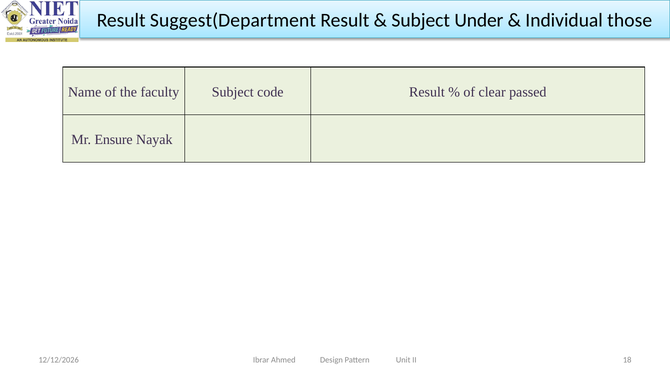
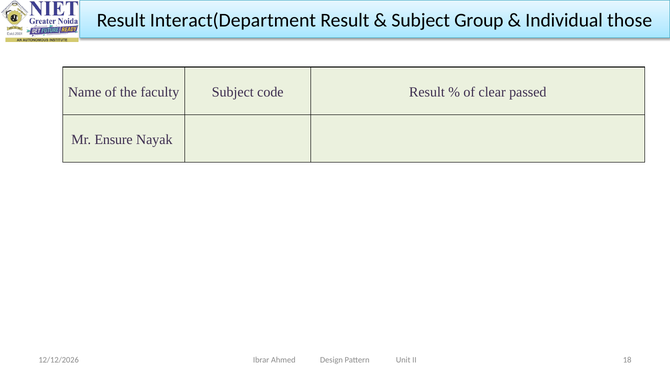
Suggest(Department: Suggest(Department -> Interact(Department
Under: Under -> Group
